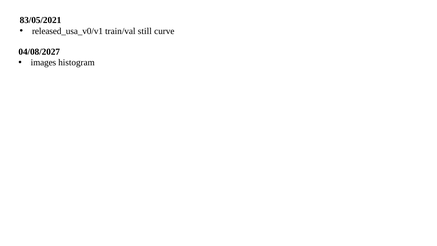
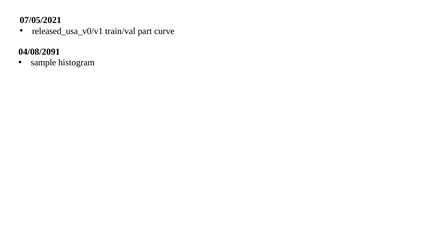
83/05/2021: 83/05/2021 -> 07/05/2021
still: still -> part
04/08/2027: 04/08/2027 -> 04/08/2091
images: images -> sample
